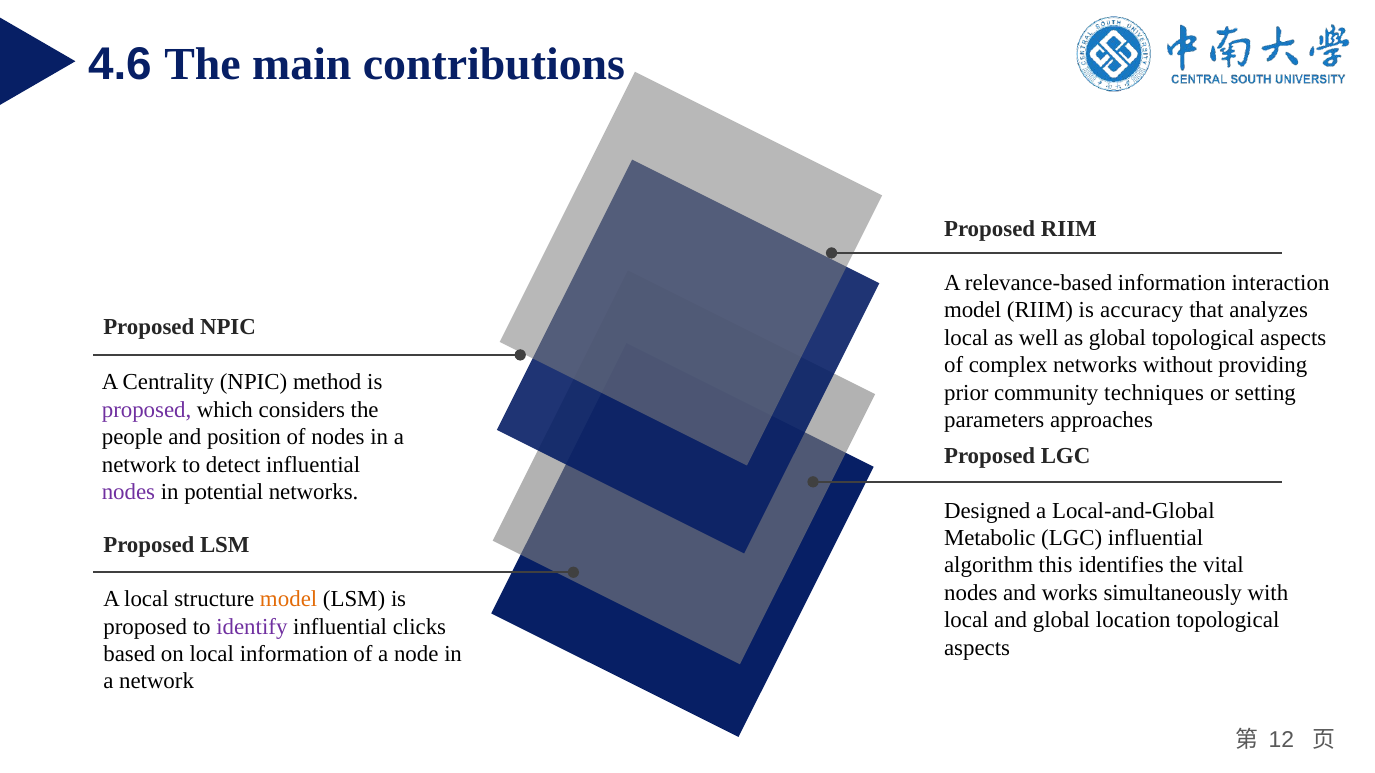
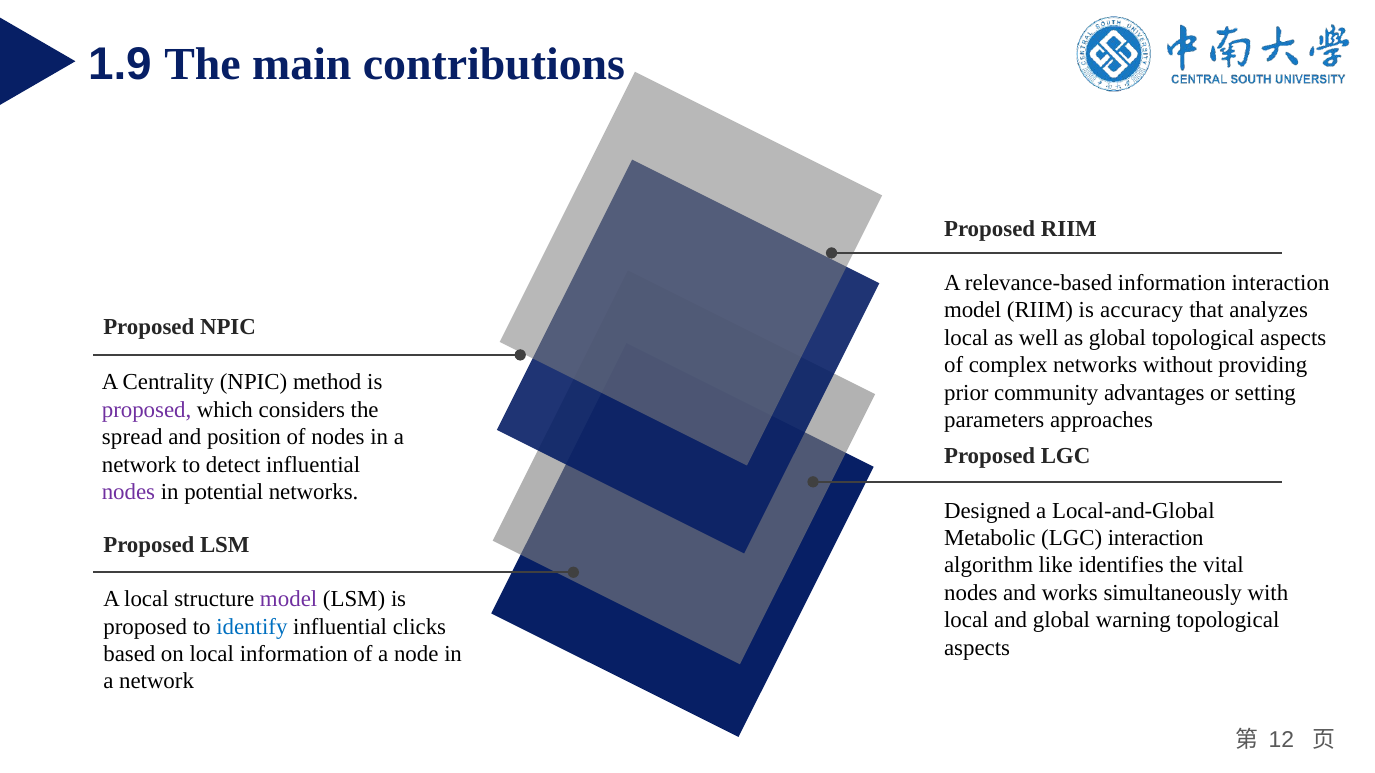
4.6: 4.6 -> 1.9
techniques: techniques -> advantages
people: people -> spread
LGC influential: influential -> interaction
this: this -> like
model at (289, 599) colour: orange -> purple
location: location -> warning
identify colour: purple -> blue
